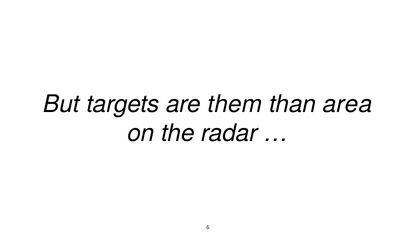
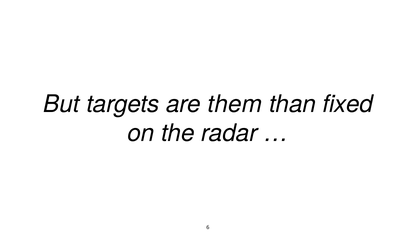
area: area -> fixed
